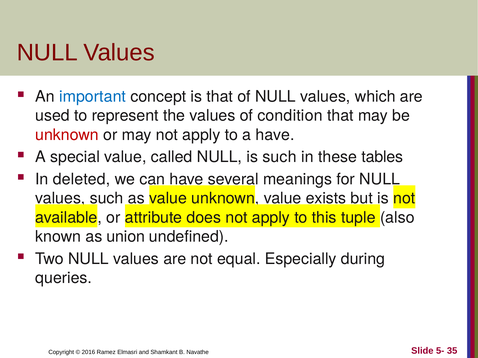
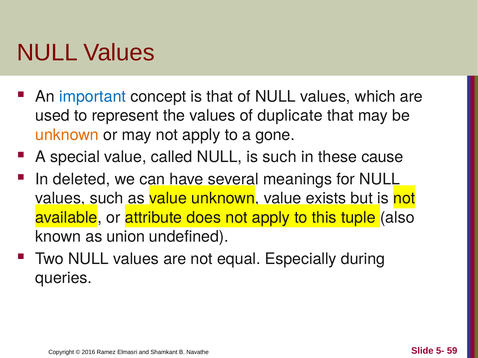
condition: condition -> duplicate
unknown at (67, 135) colour: red -> orange
a have: have -> gone
tables: tables -> cause
35: 35 -> 59
